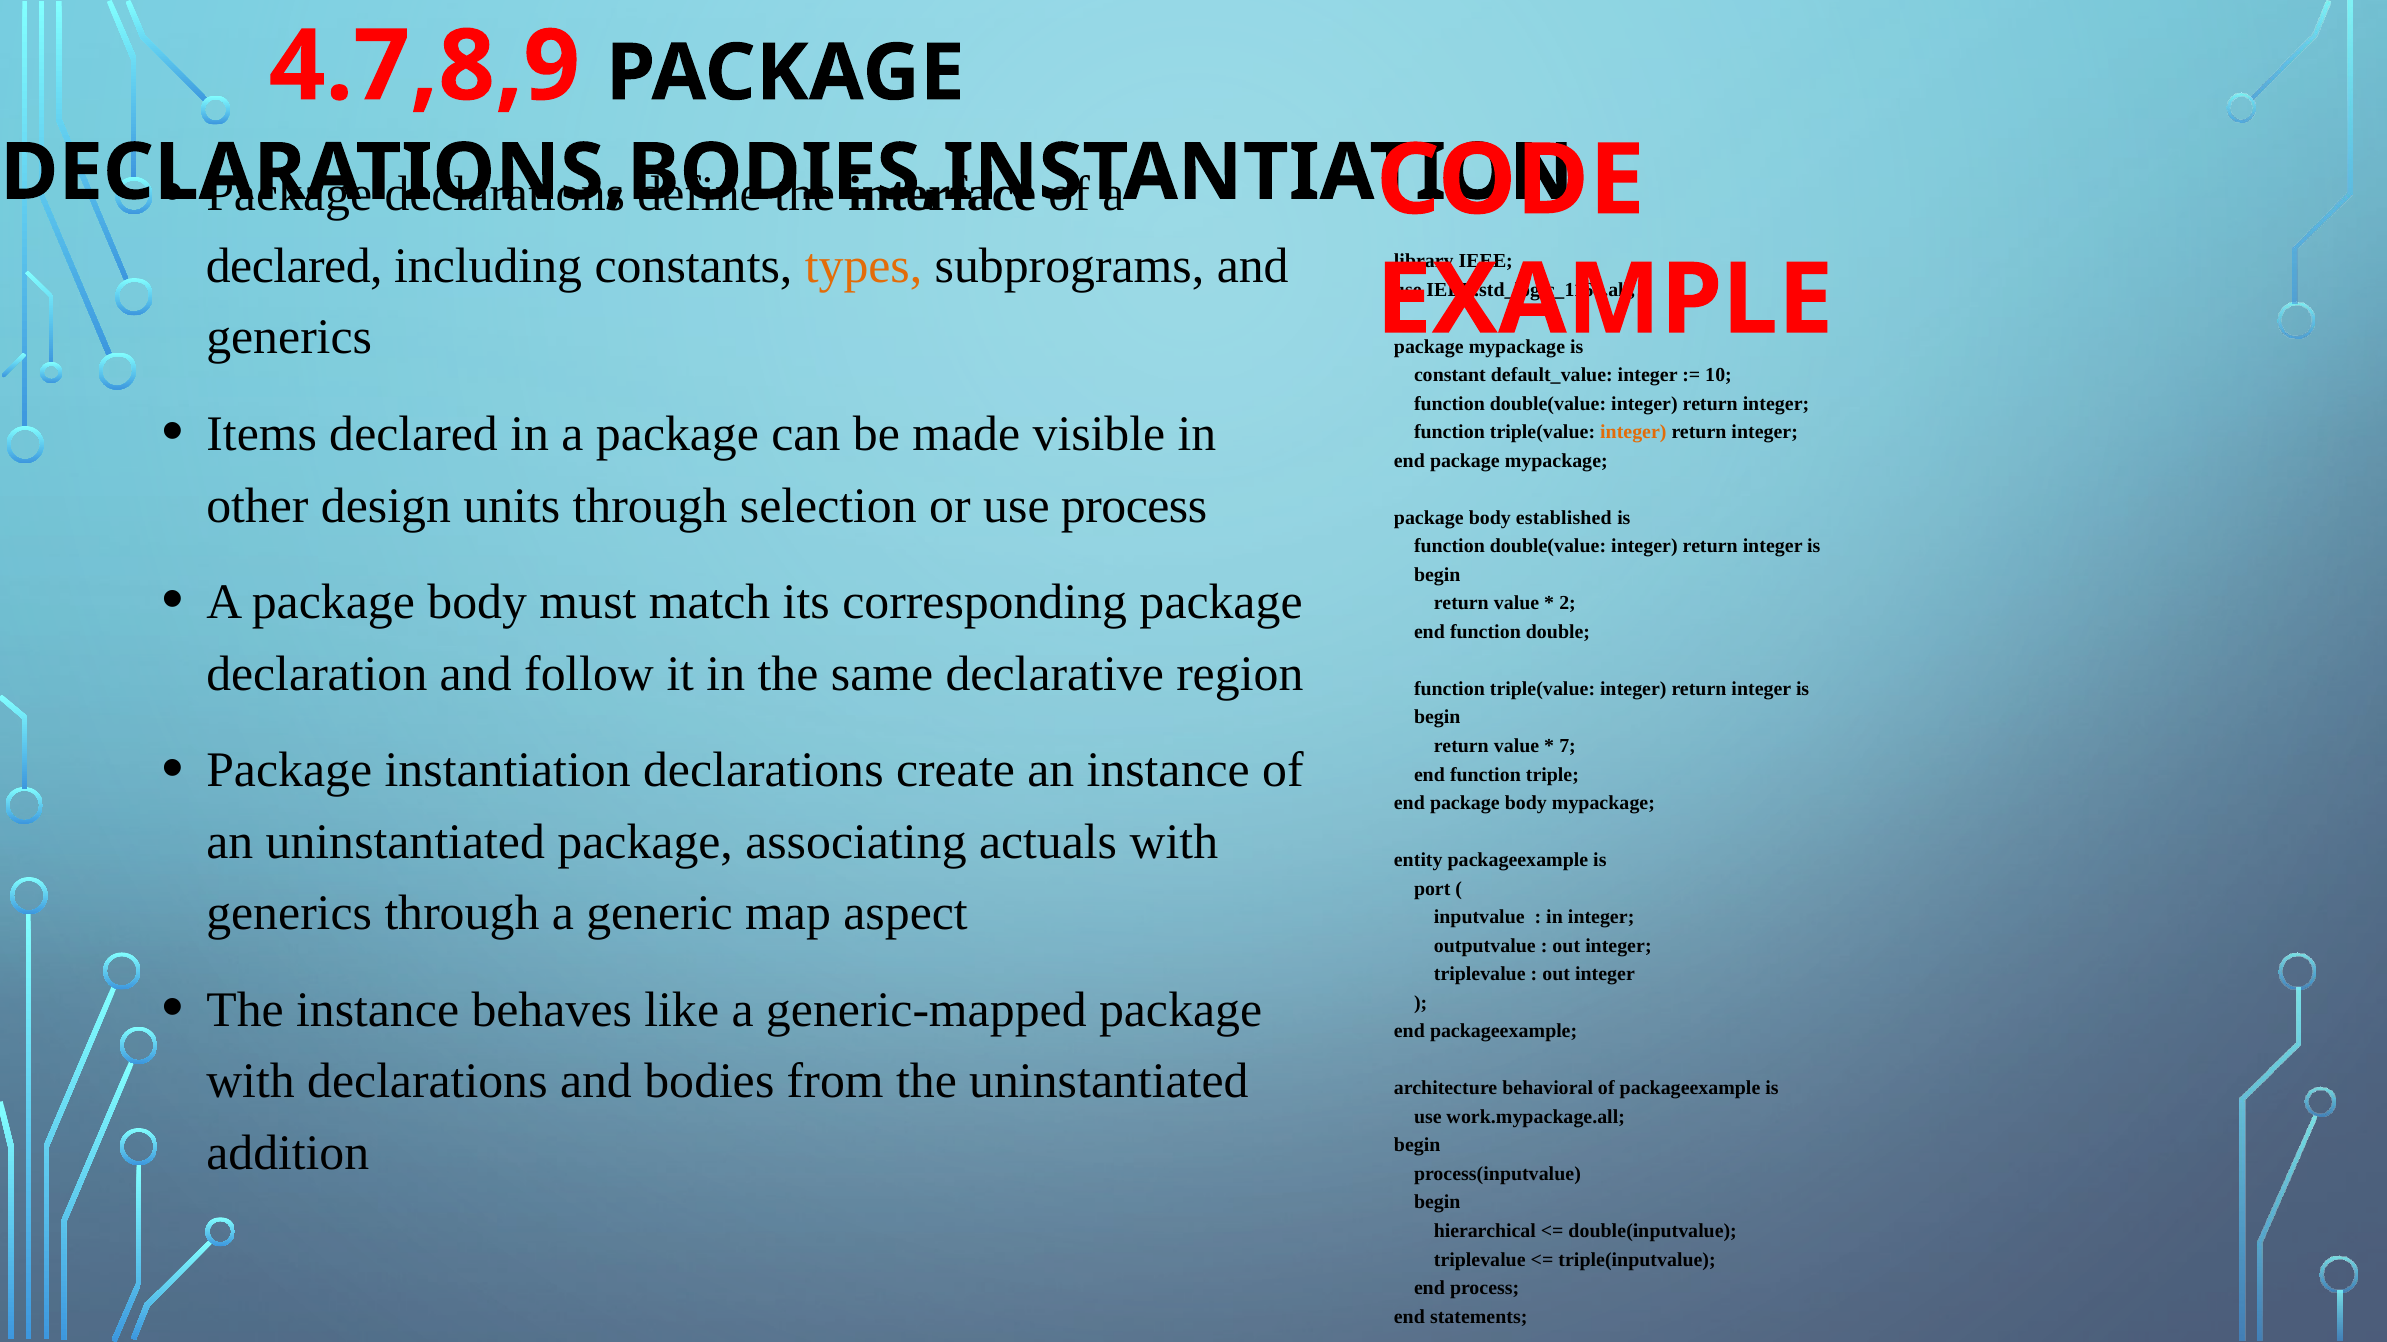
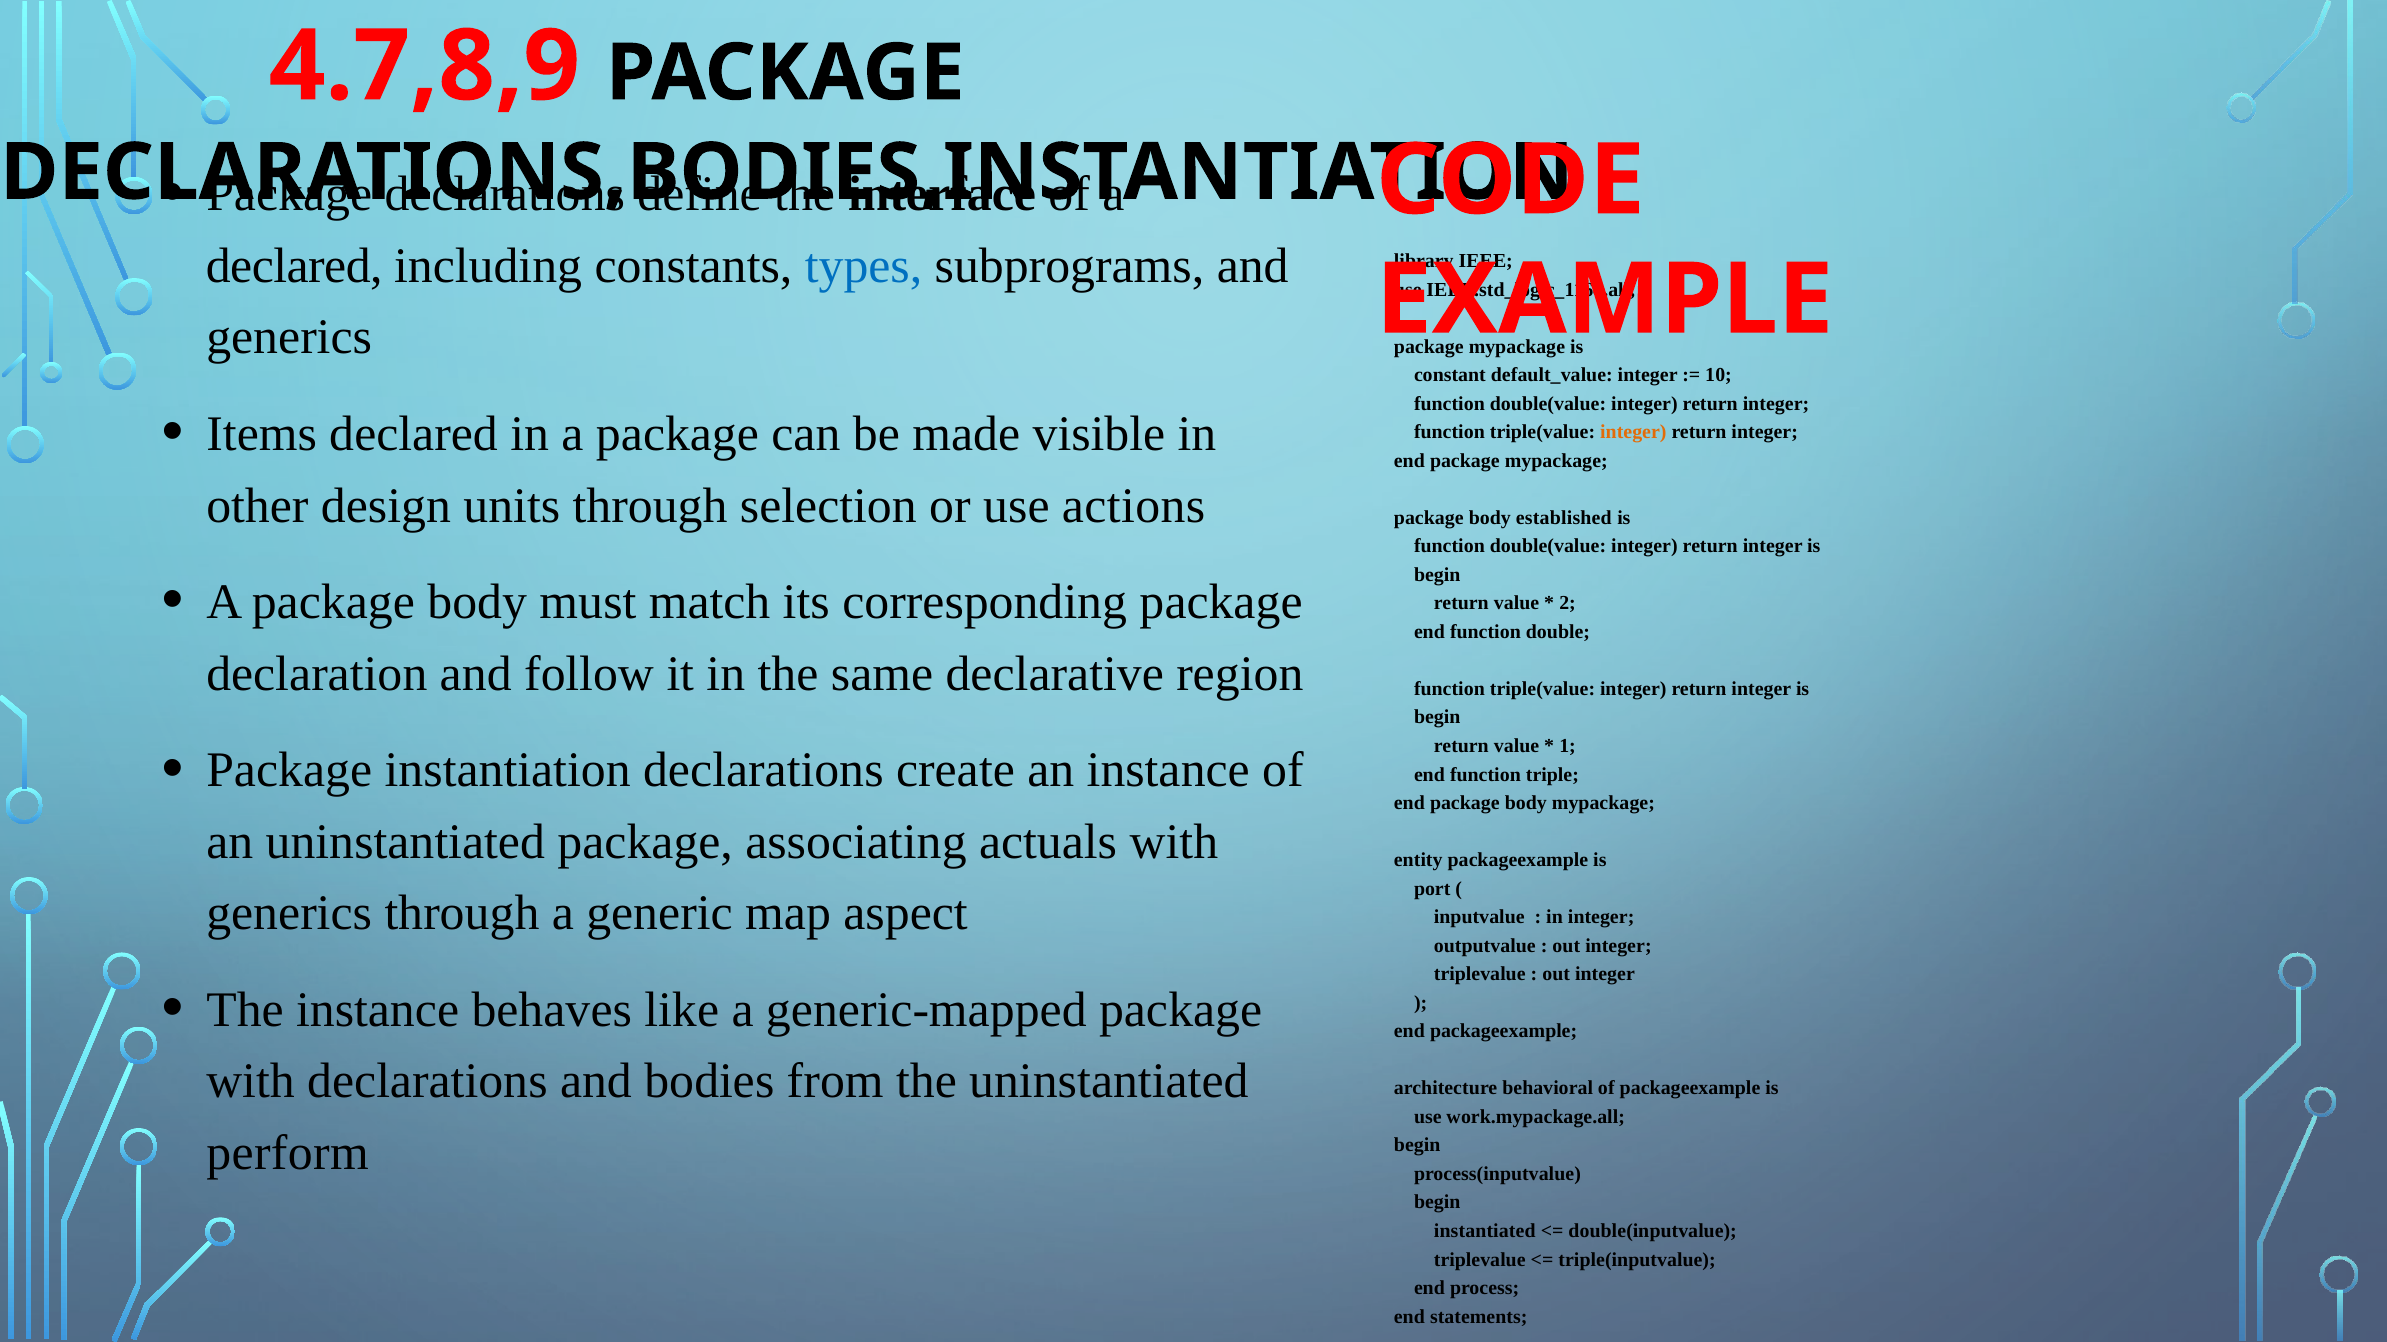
types colour: orange -> blue
use process: process -> actions
7: 7 -> 1
addition: addition -> perform
hierarchical: hierarchical -> instantiated
